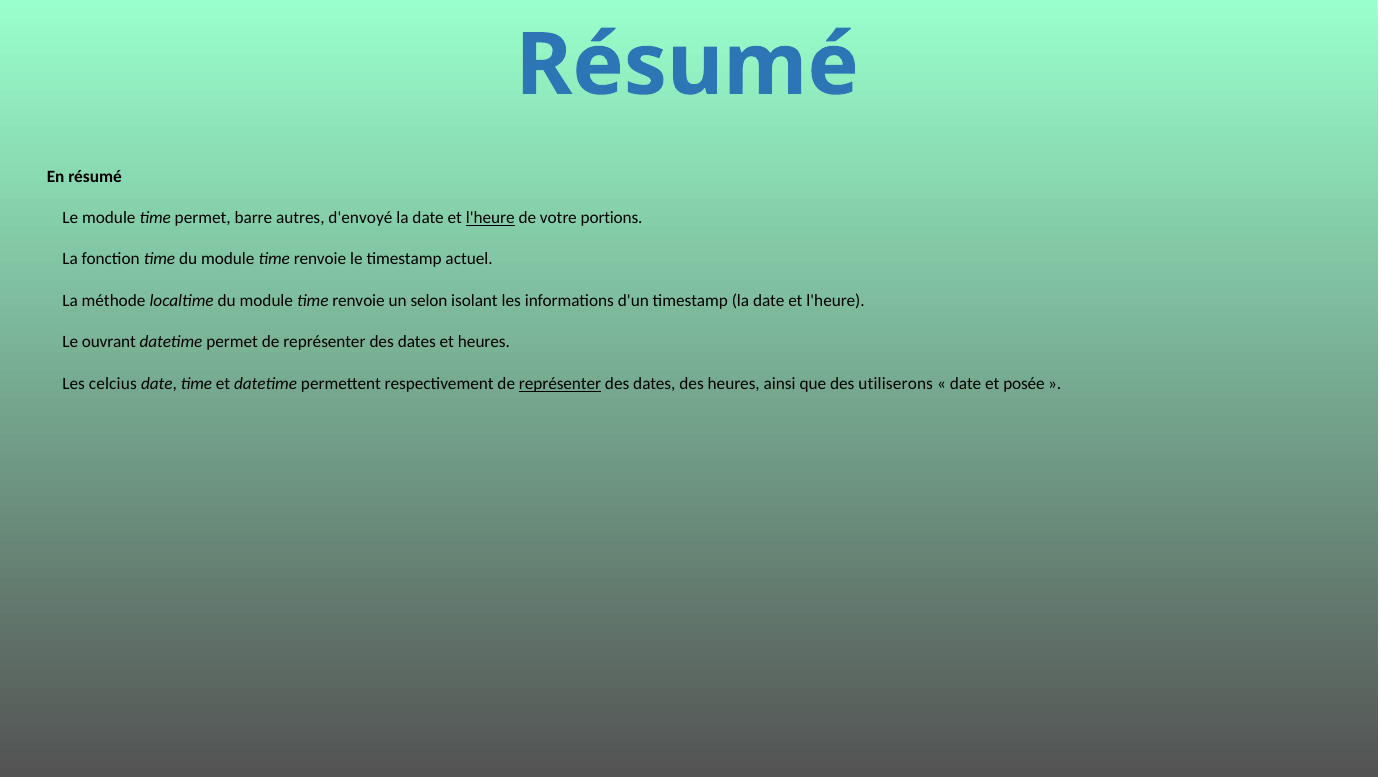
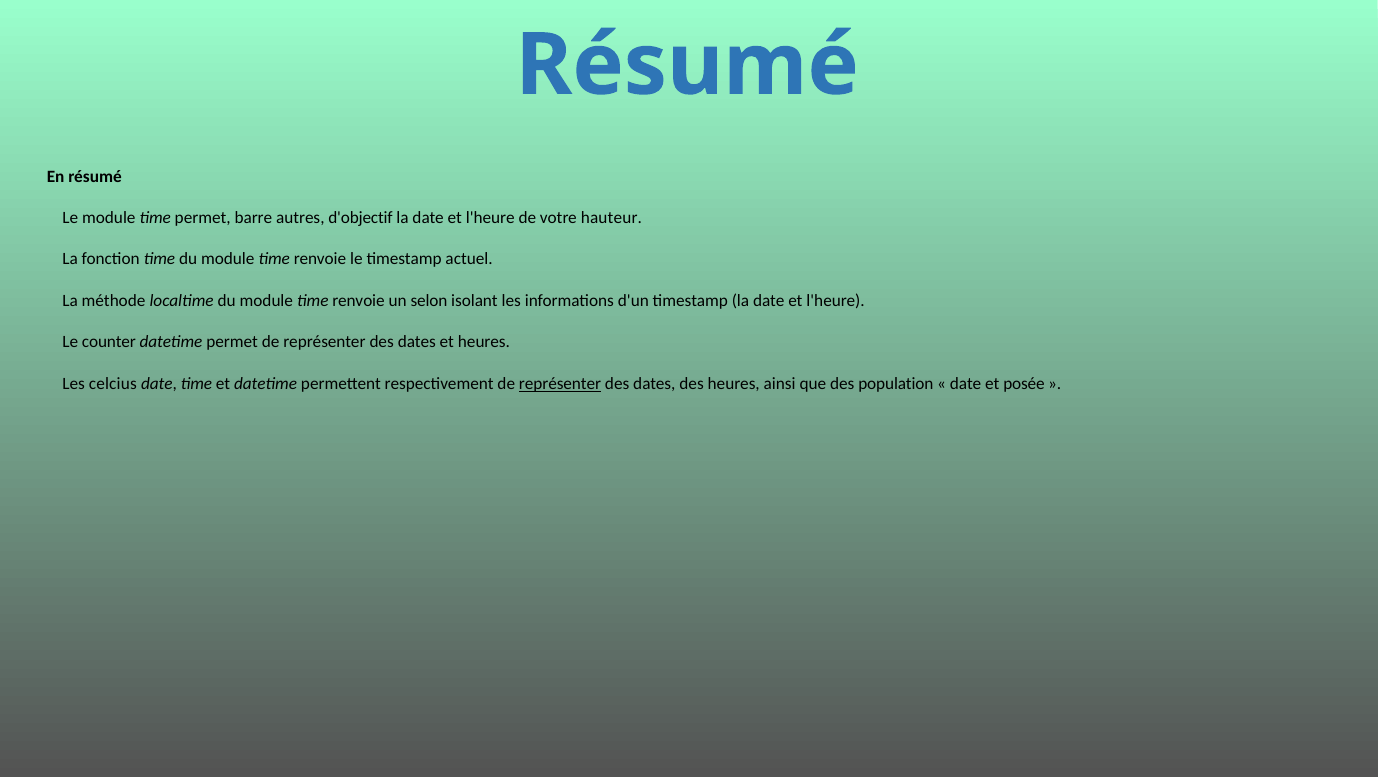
d'envoyé: d'envoyé -> d'objectif
l'heure at (490, 218) underline: present -> none
portions: portions -> hauteur
ouvrant: ouvrant -> counter
utiliserons: utiliserons -> population
